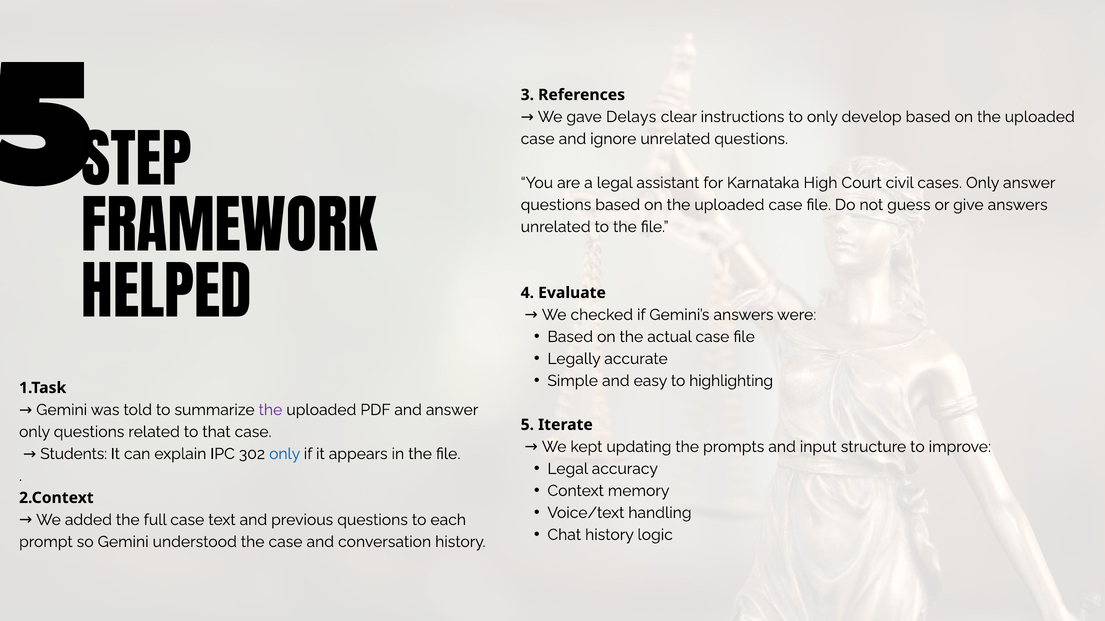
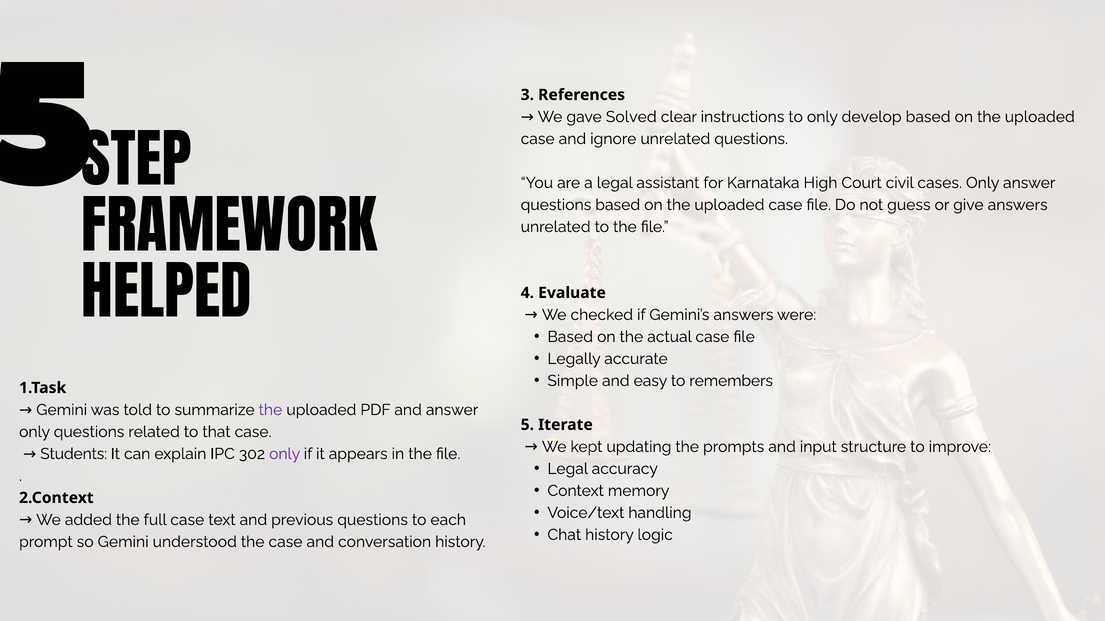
Delays: Delays -> Solved
highlighting: highlighting -> remembers
only at (285, 454) colour: blue -> purple
